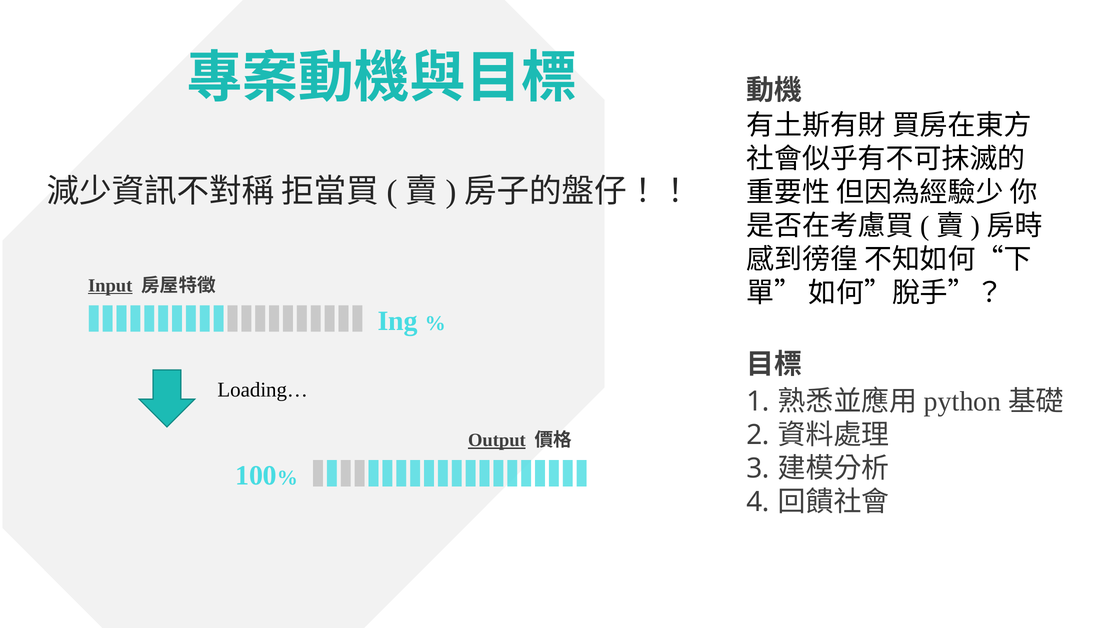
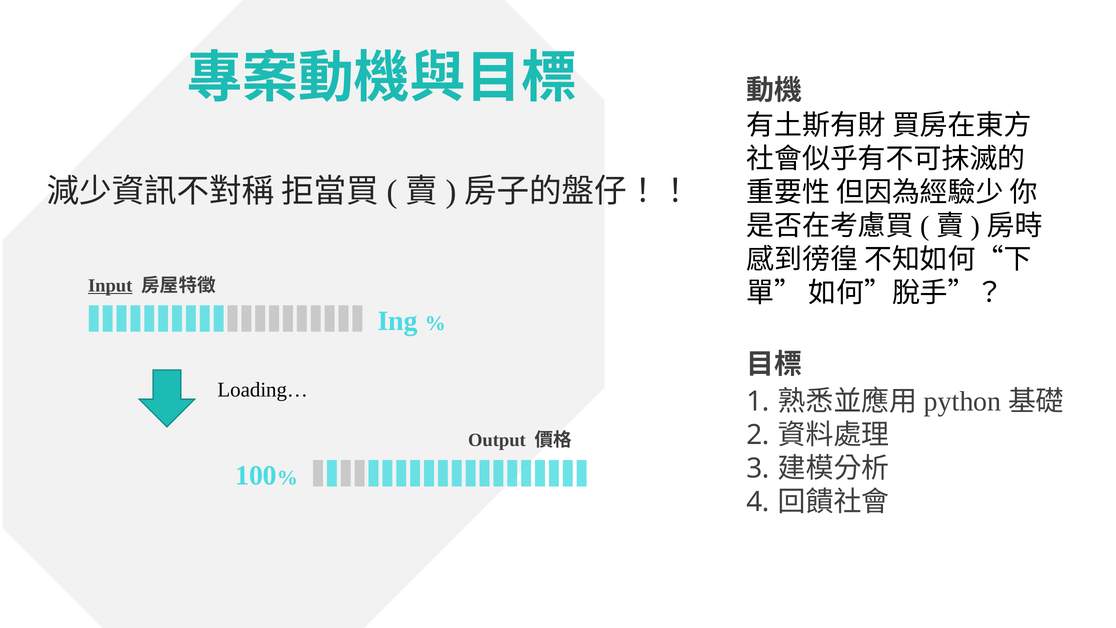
Output underline: present -> none
